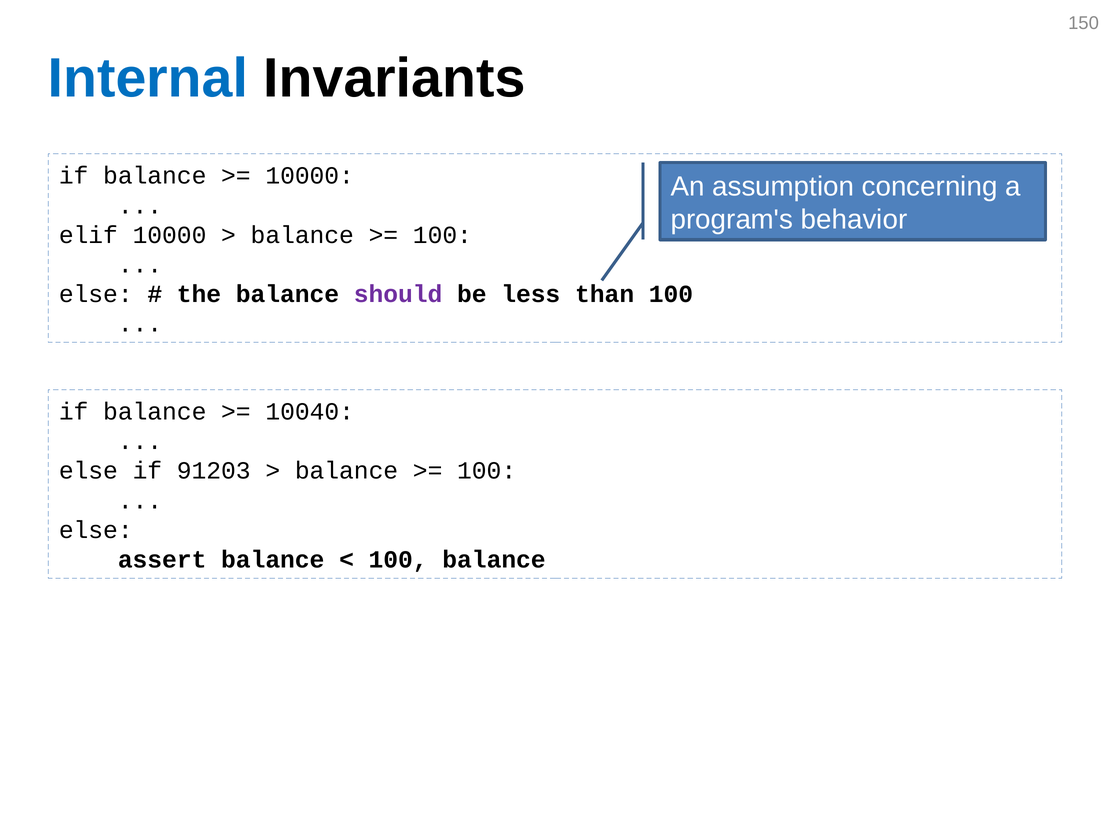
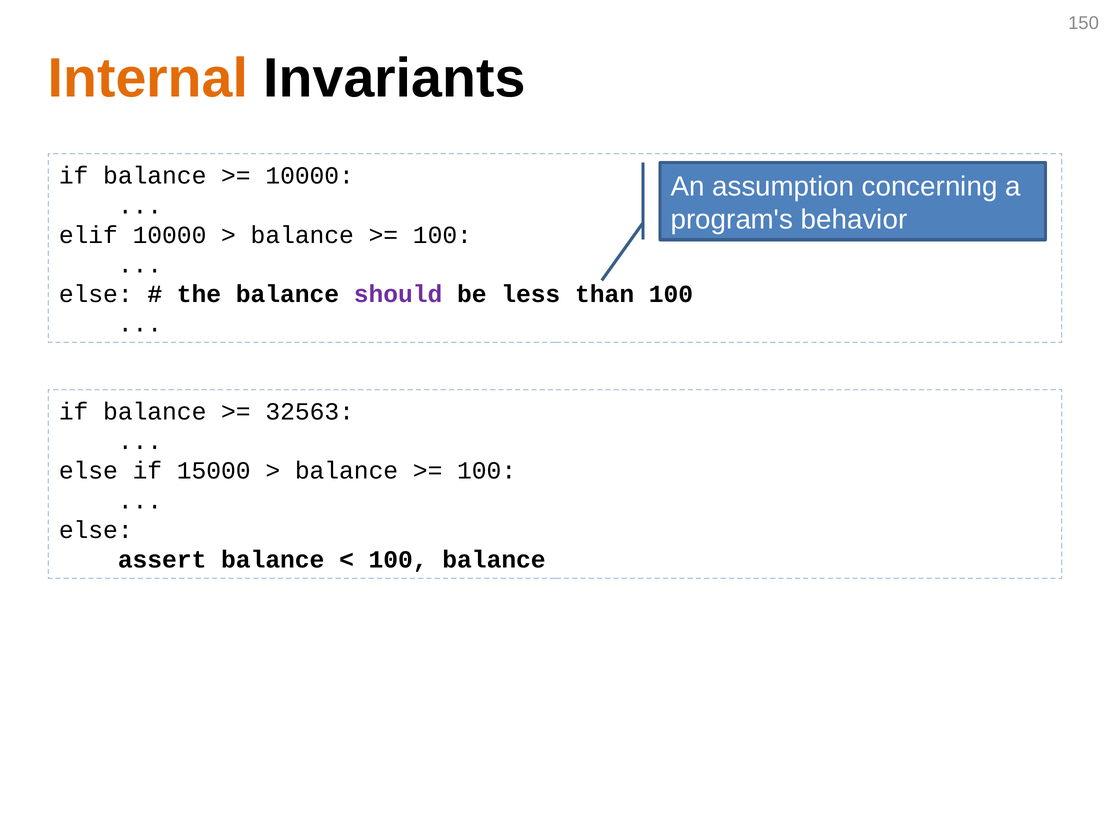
Internal colour: blue -> orange
10040: 10040 -> 32563
91203: 91203 -> 15000
